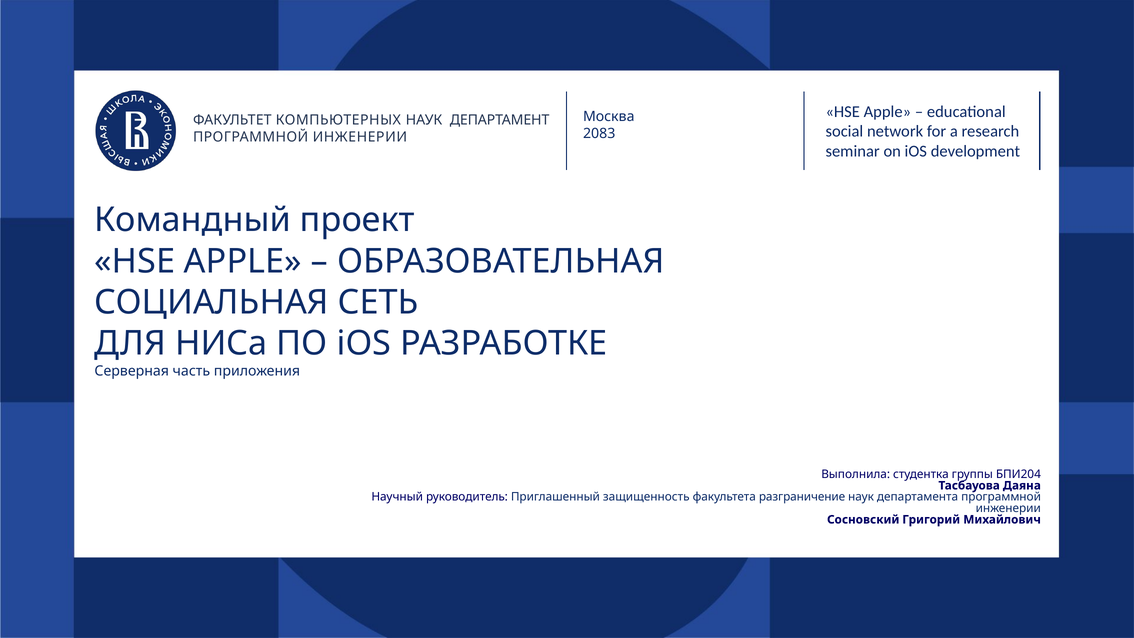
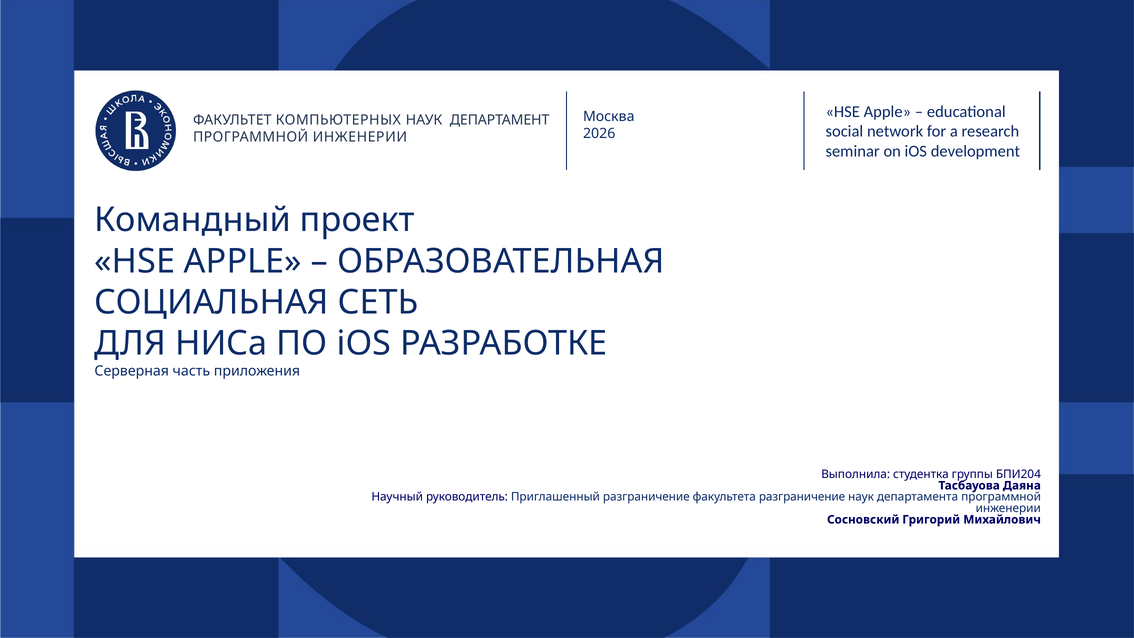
2083: 2083 -> 2026
Приглашенный защищенность: защищенность -> разграничение
